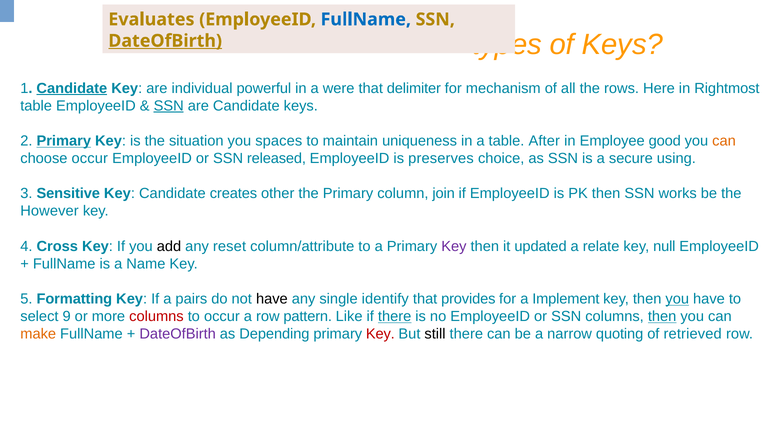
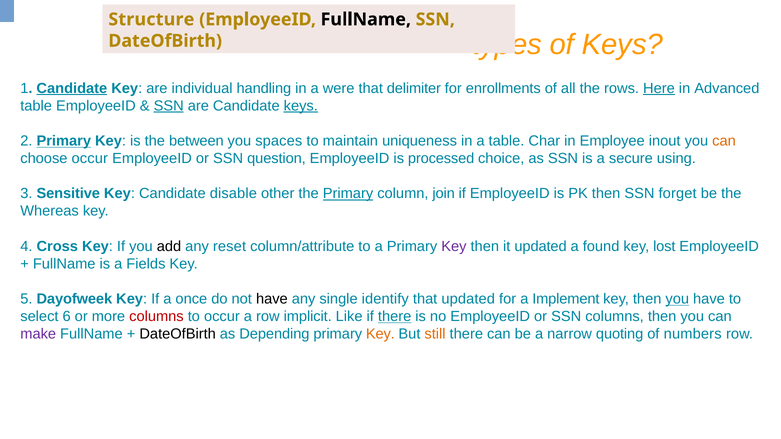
Evaluates: Evaluates -> Structure
FullName at (366, 19) colour: blue -> black
DateOfBirth at (165, 41) underline: present -> none
powerful: powerful -> handling
mechanism: mechanism -> enrollments
Here underline: none -> present
Rightmost: Rightmost -> Advanced
keys at (301, 106) underline: none -> present
situation: situation -> between
After: After -> Char
good: good -> inout
released: released -> question
preserves: preserves -> processed
creates: creates -> disable
Primary at (348, 194) underline: none -> present
works: works -> forget
However: However -> Whereas
relate: relate -> found
null: null -> lost
Name: Name -> Fields
Formatting: Formatting -> Dayofweek
pairs: pairs -> once
that provides: provides -> updated
9: 9 -> 6
pattern: pattern -> implicit
then at (662, 317) underline: present -> none
make colour: orange -> purple
DateOfBirth at (178, 334) colour: purple -> black
Key at (380, 334) colour: red -> orange
still colour: black -> orange
retrieved: retrieved -> numbers
